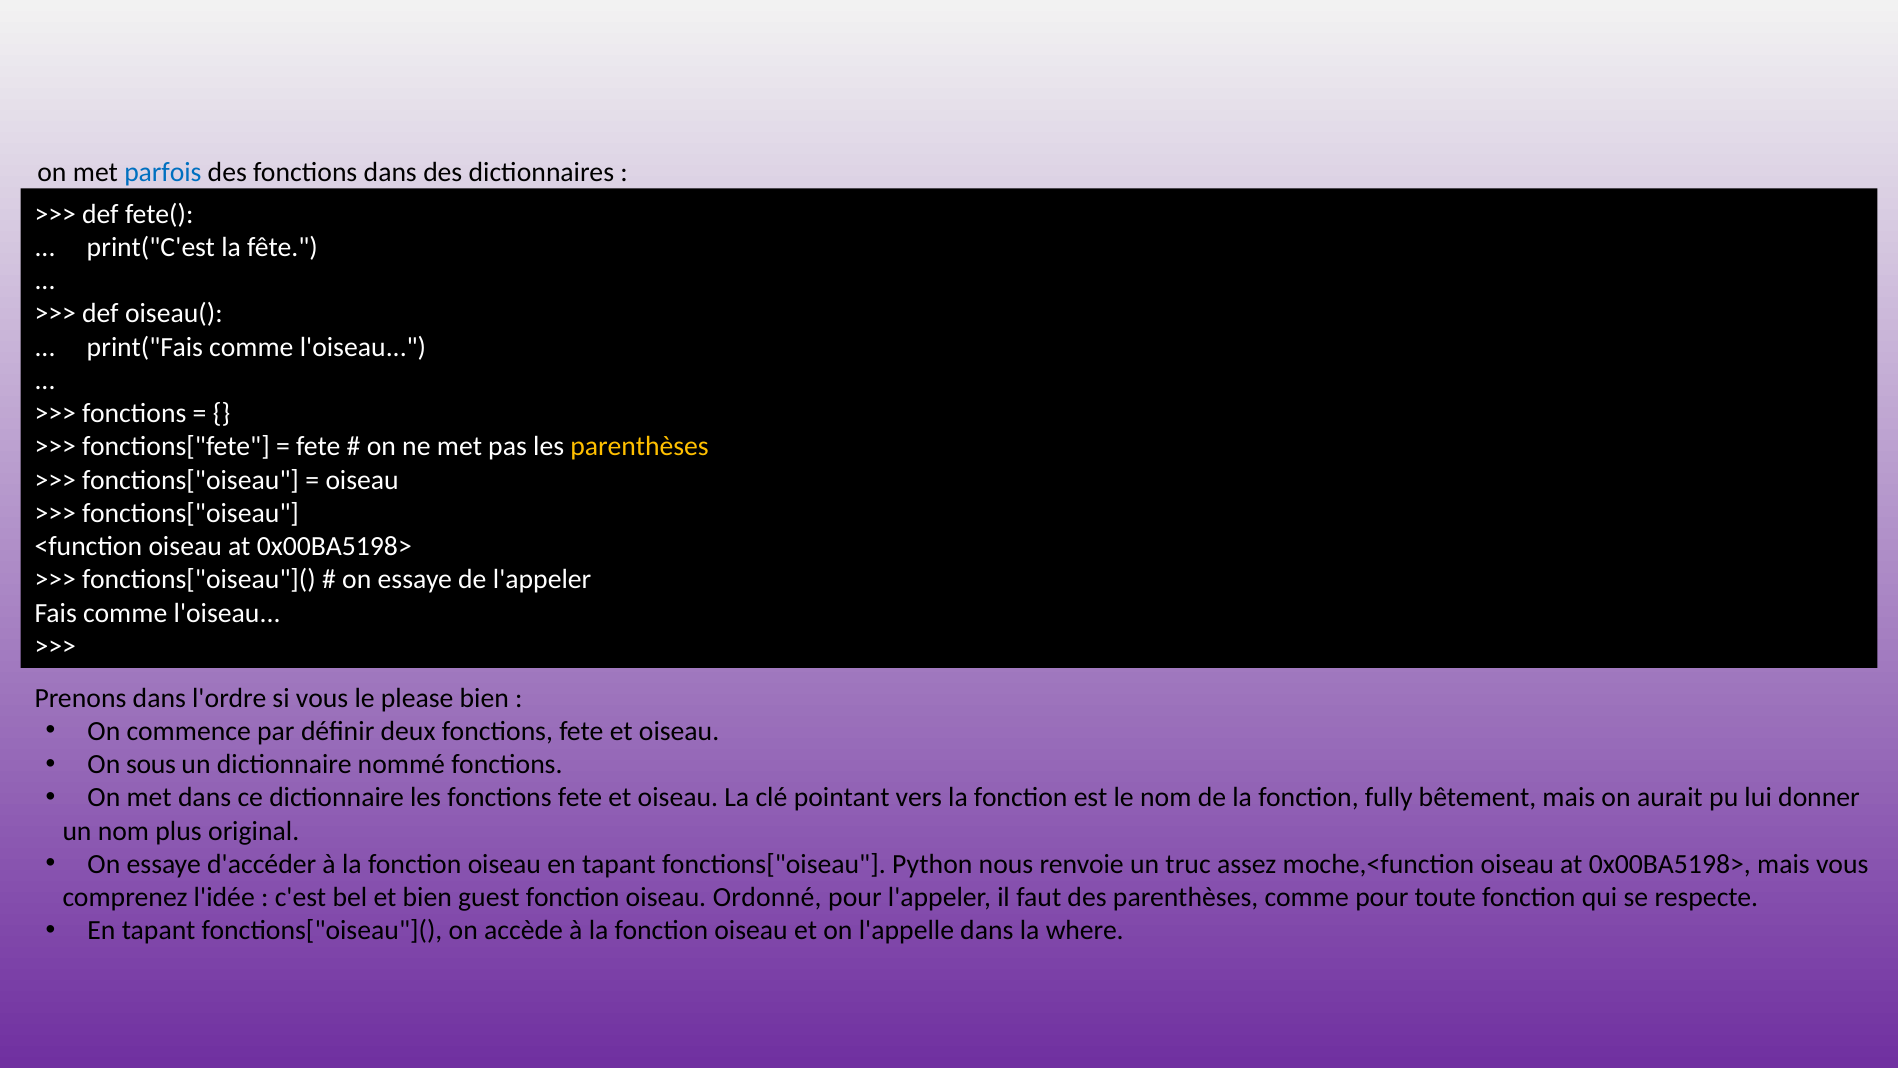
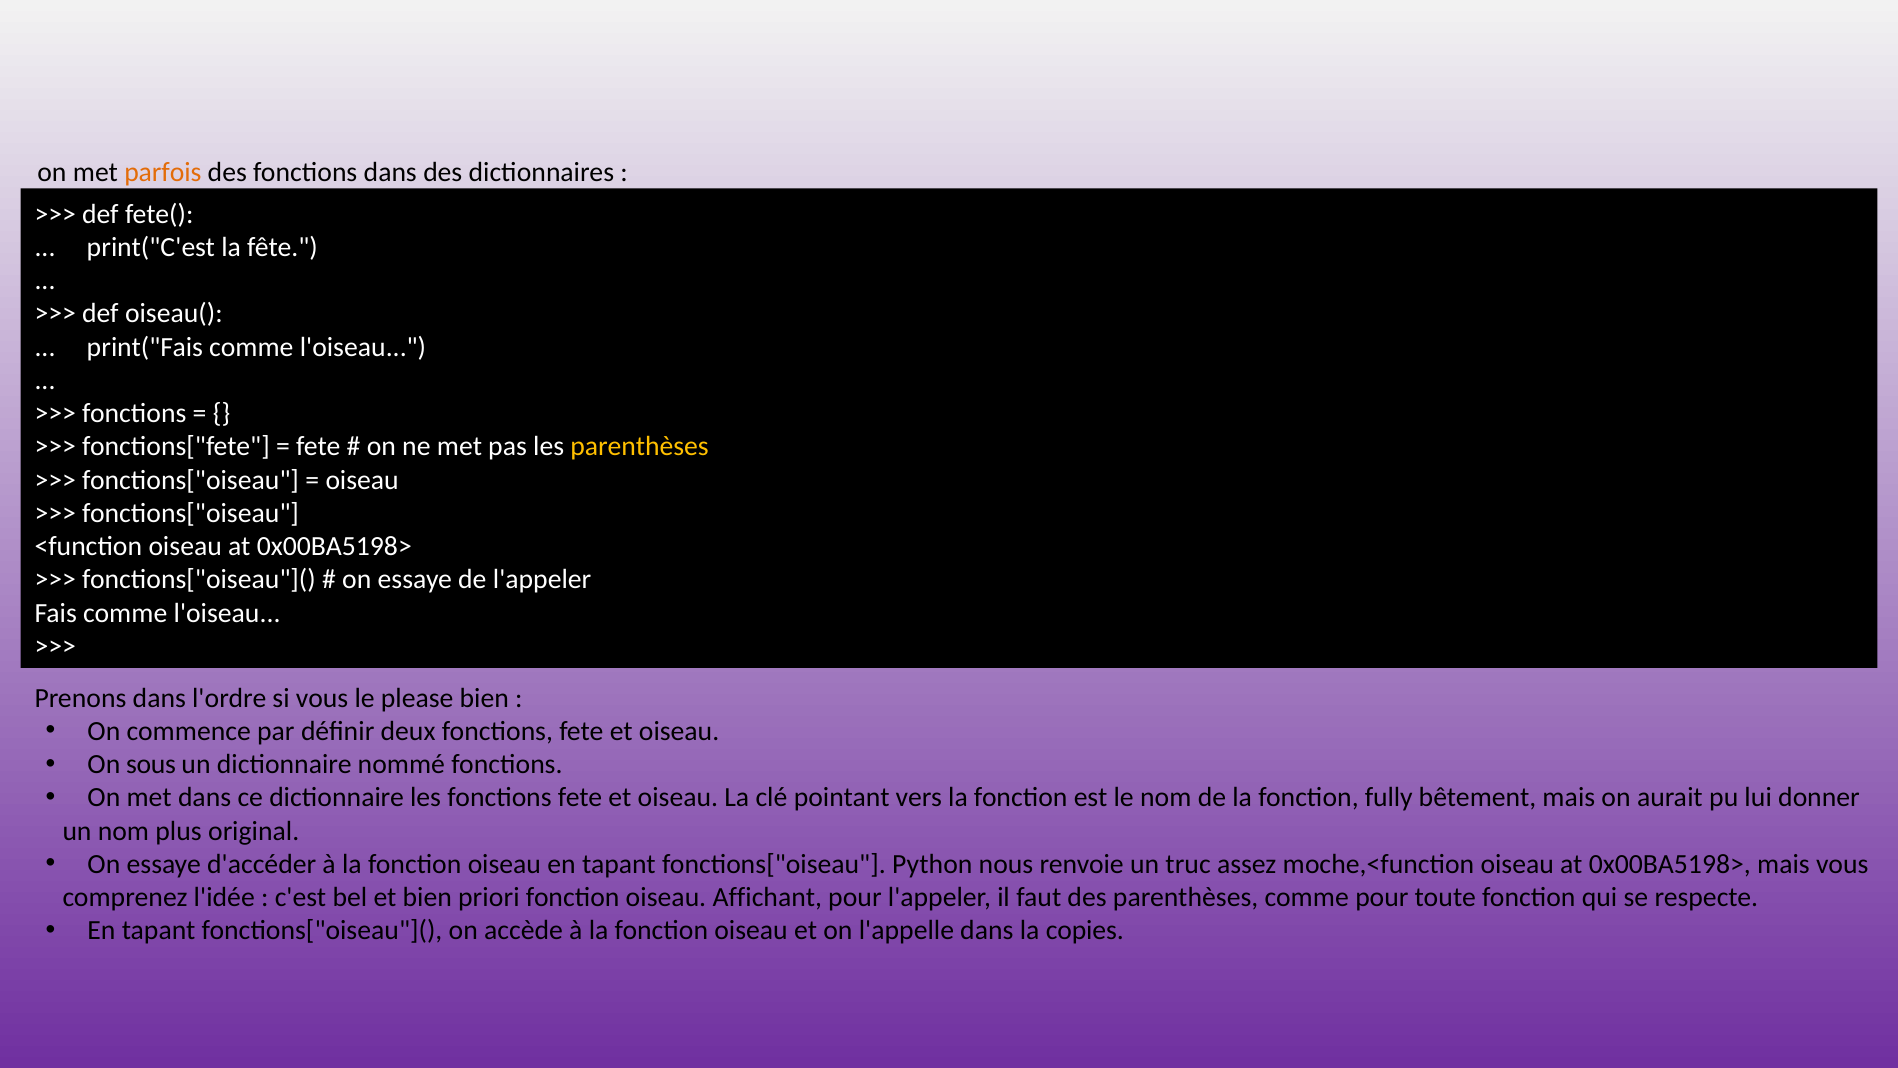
parfois colour: blue -> orange
guest: guest -> priori
Ordonné: Ordonné -> Affichant
where: where -> copies
